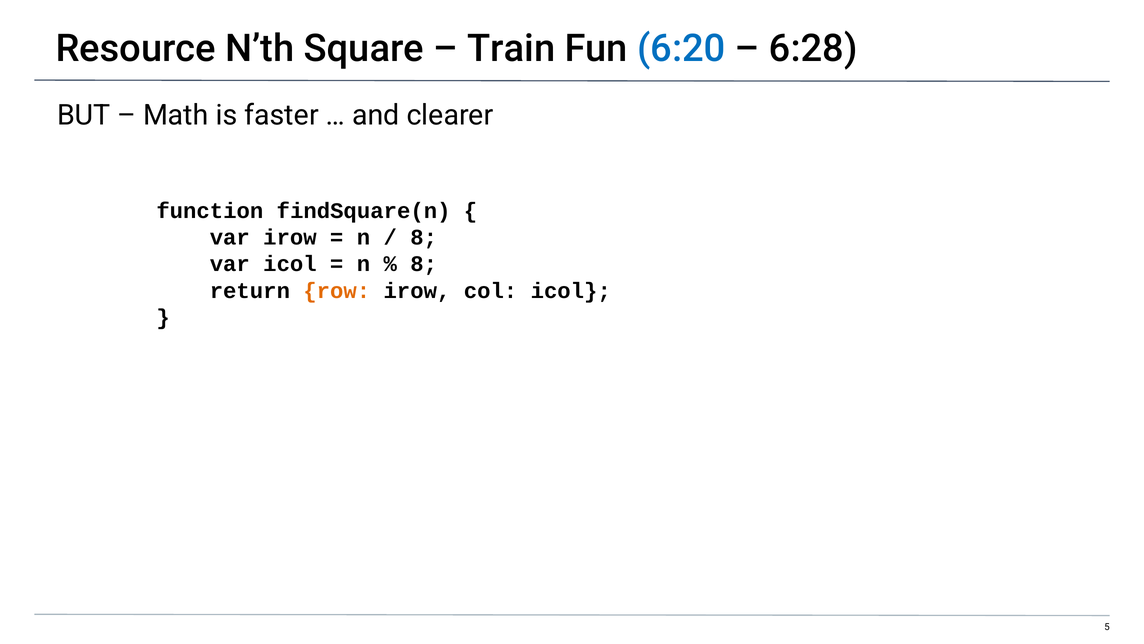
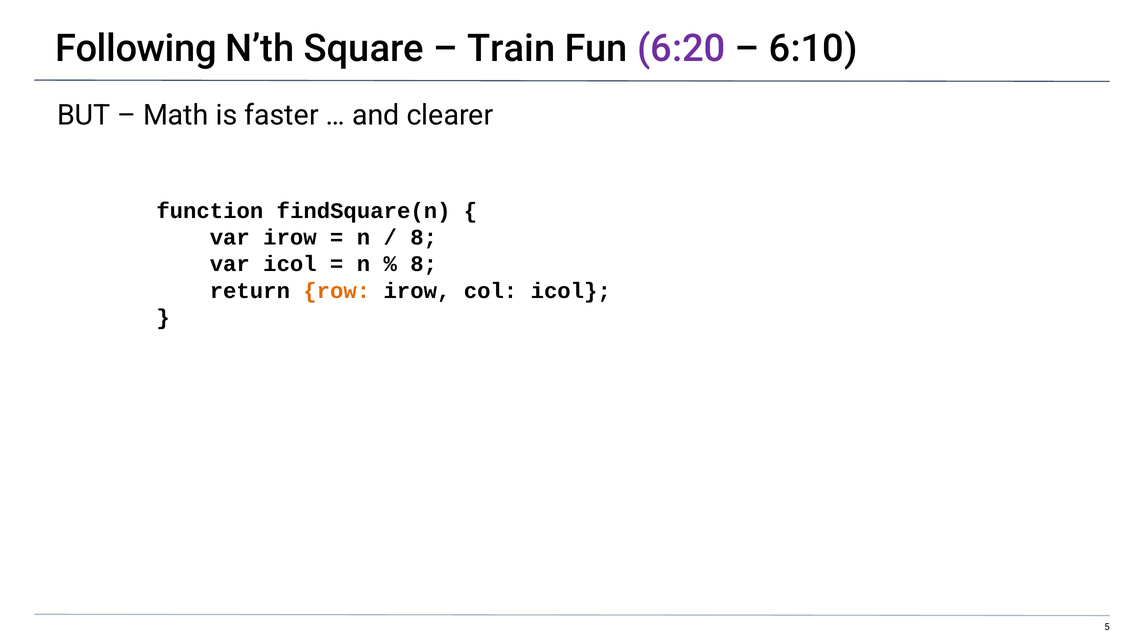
Resource: Resource -> Following
6:20 colour: blue -> purple
6:28: 6:28 -> 6:10
